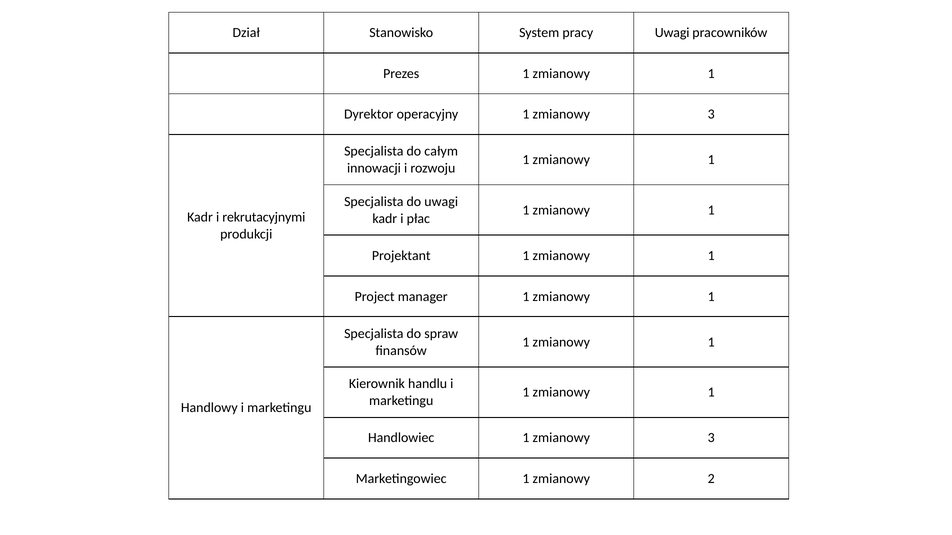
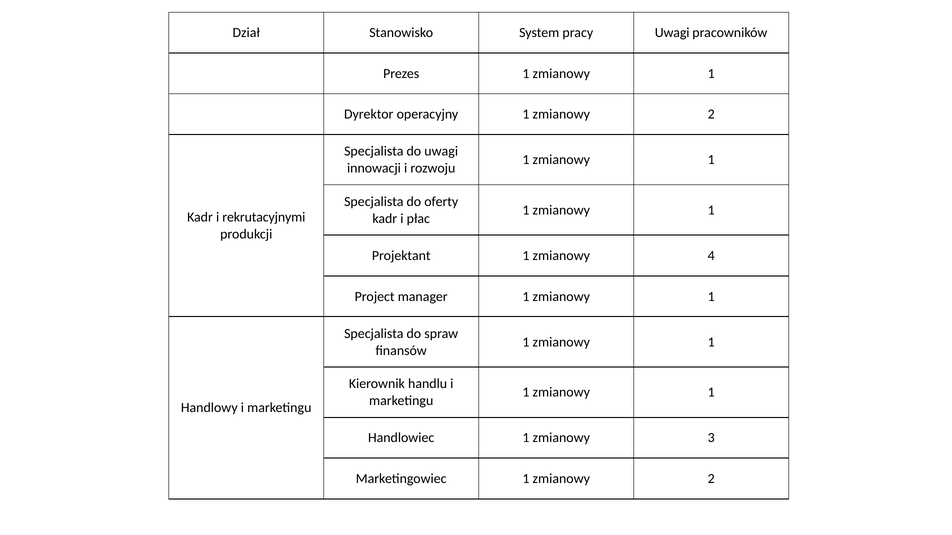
operacyjny 1 zmianowy 3: 3 -> 2
do całym: całym -> uwagi
do uwagi: uwagi -> oferty
Projektant 1 zmianowy 1: 1 -> 4
